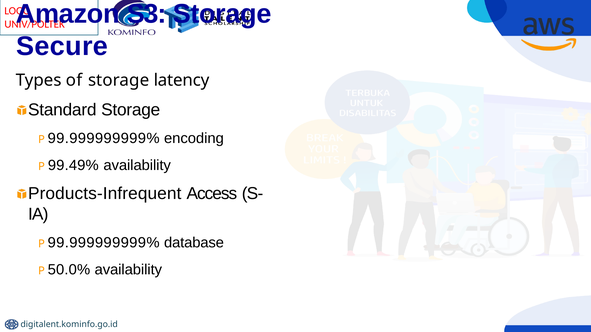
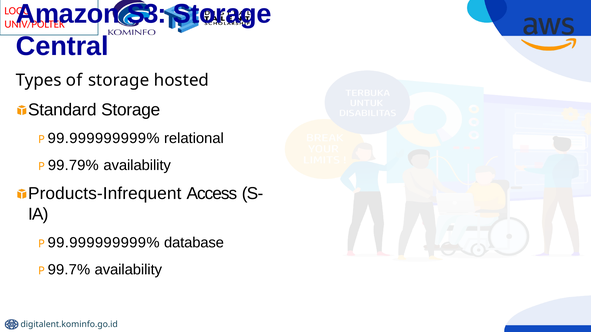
Secure: Secure -> Central
latency: latency -> hosted
encoding: encoding -> relational
99.49%: 99.49% -> 99.79%
50.0%: 50.0% -> 99.7%
